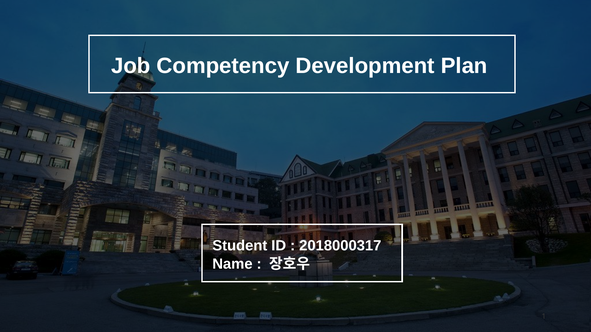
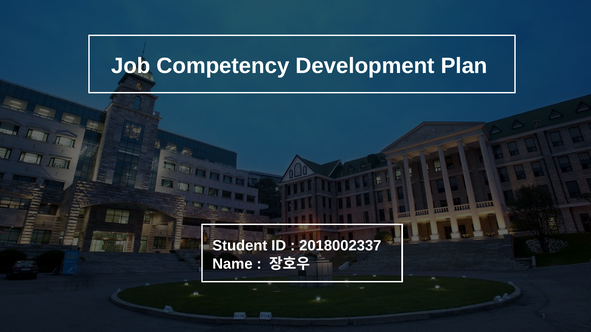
2018000317: 2018000317 -> 2018002337
